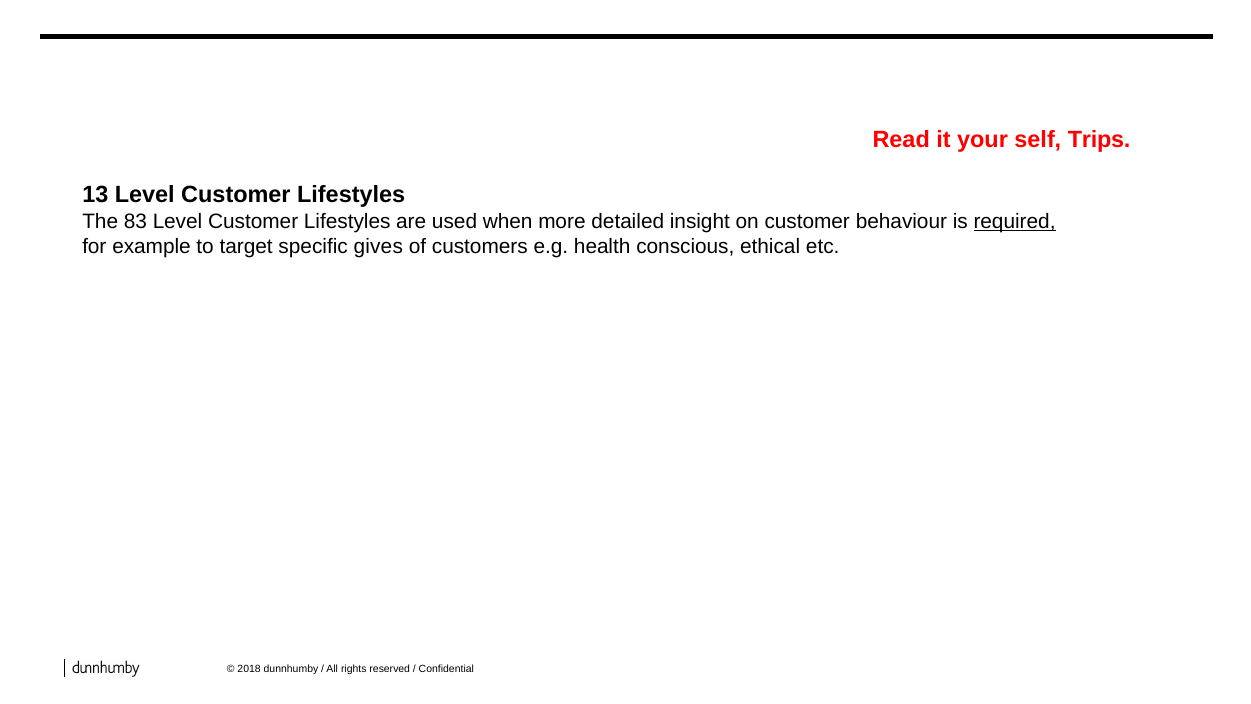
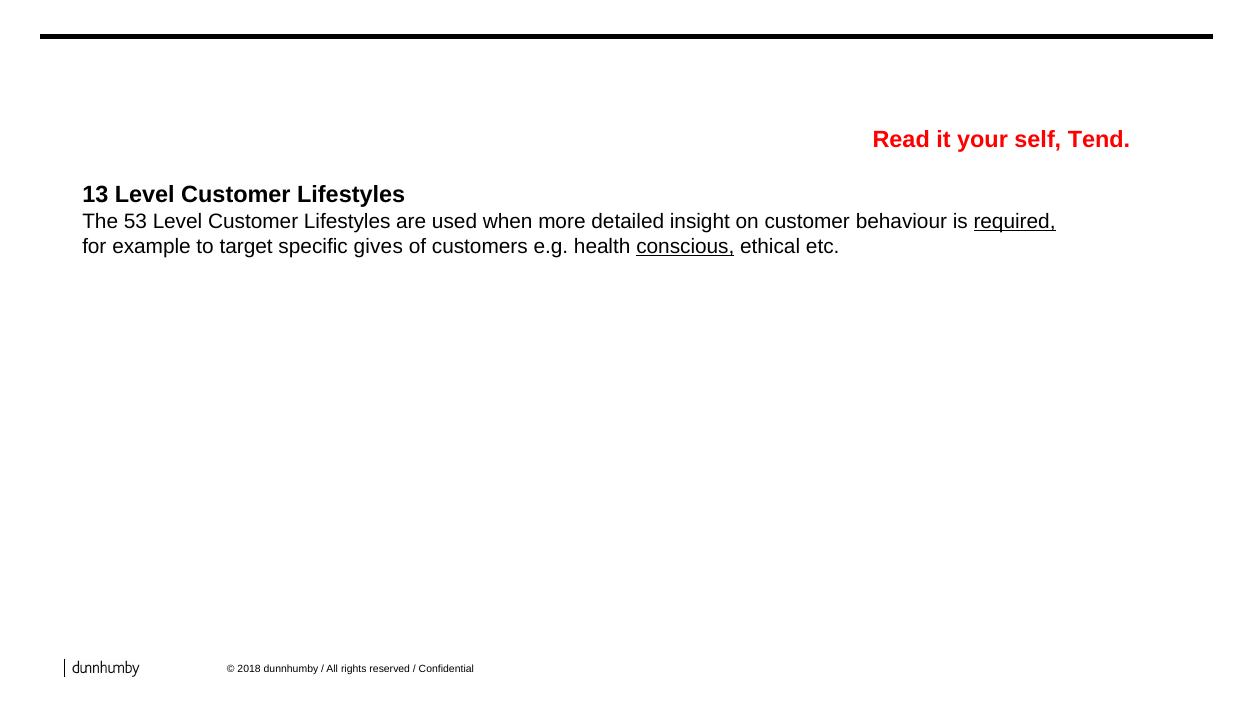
Trips: Trips -> Tend
83: 83 -> 53
conscious underline: none -> present
